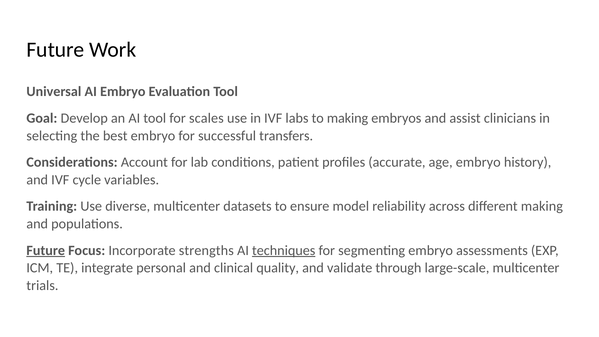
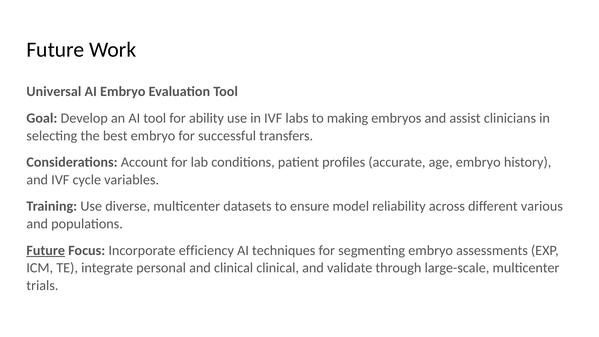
scales: scales -> ability
different making: making -> various
strengths: strengths -> efficiency
techniques underline: present -> none
clinical quality: quality -> clinical
